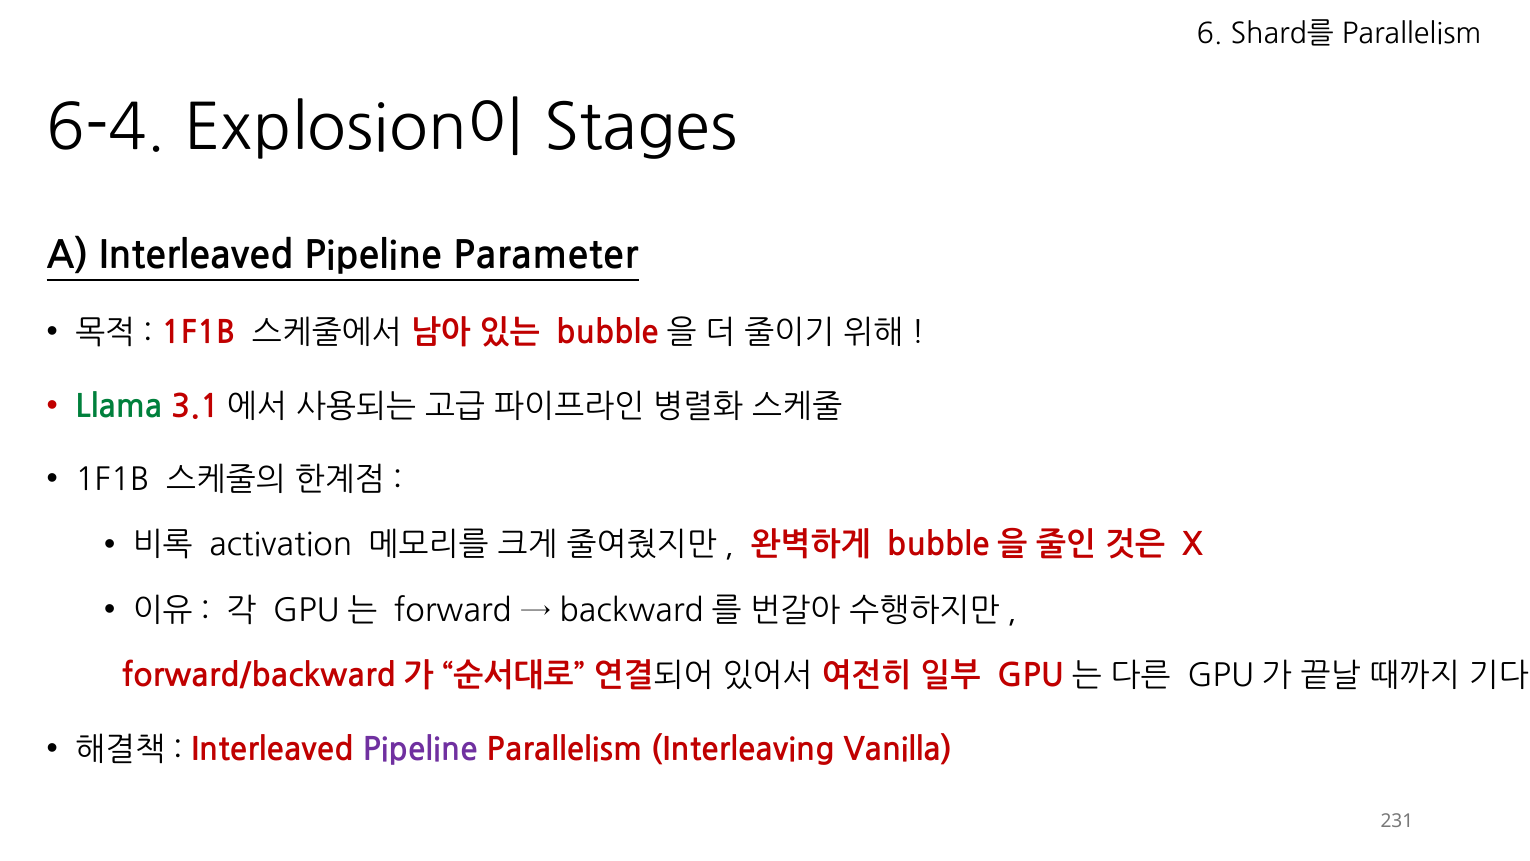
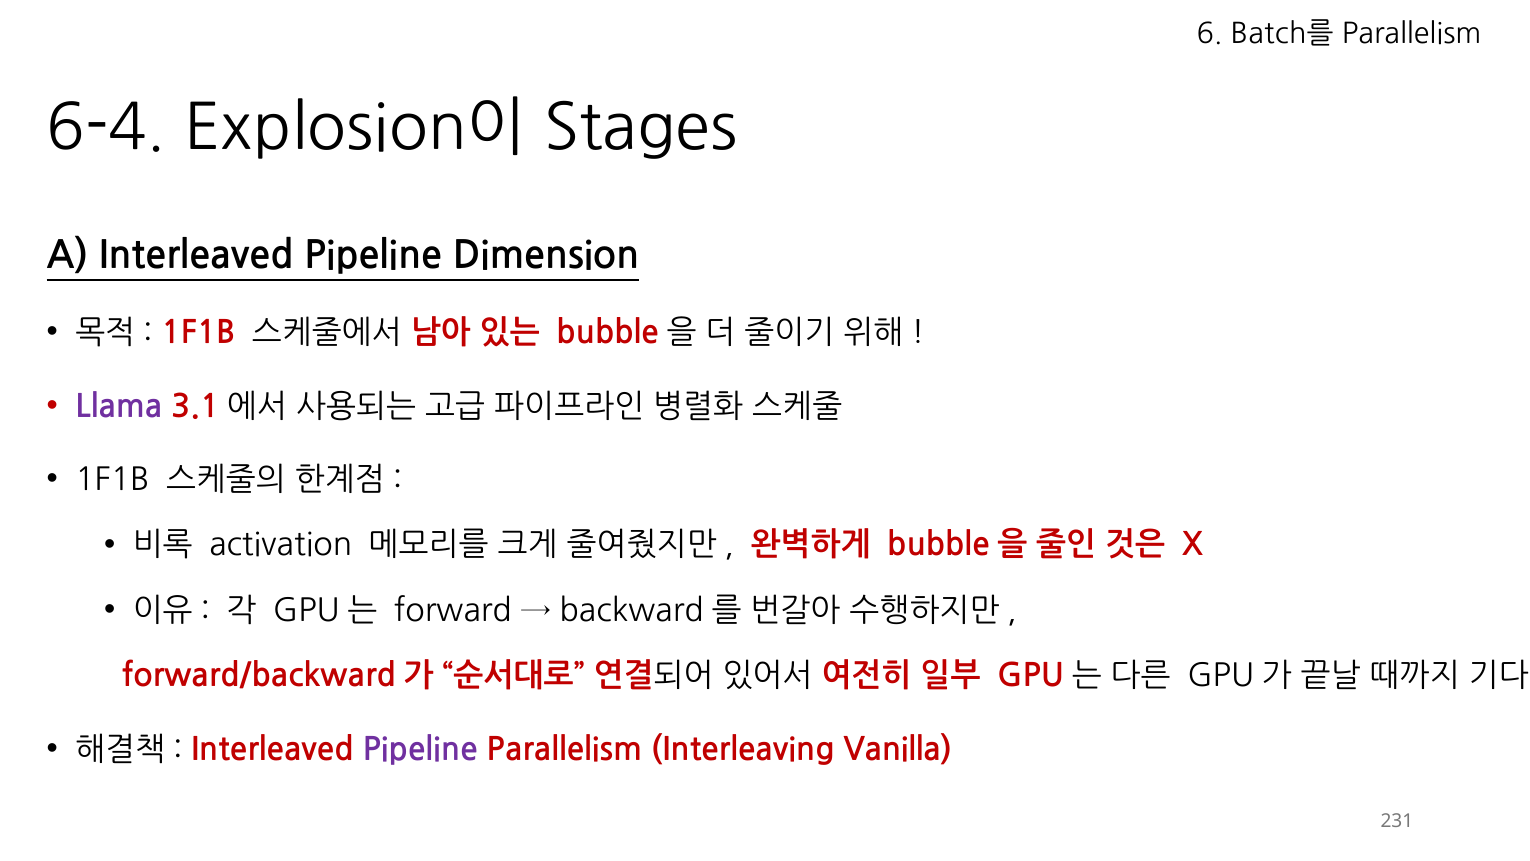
Shard를: Shard를 -> Batch를
Parameter: Parameter -> Dimension
Llama colour: green -> purple
